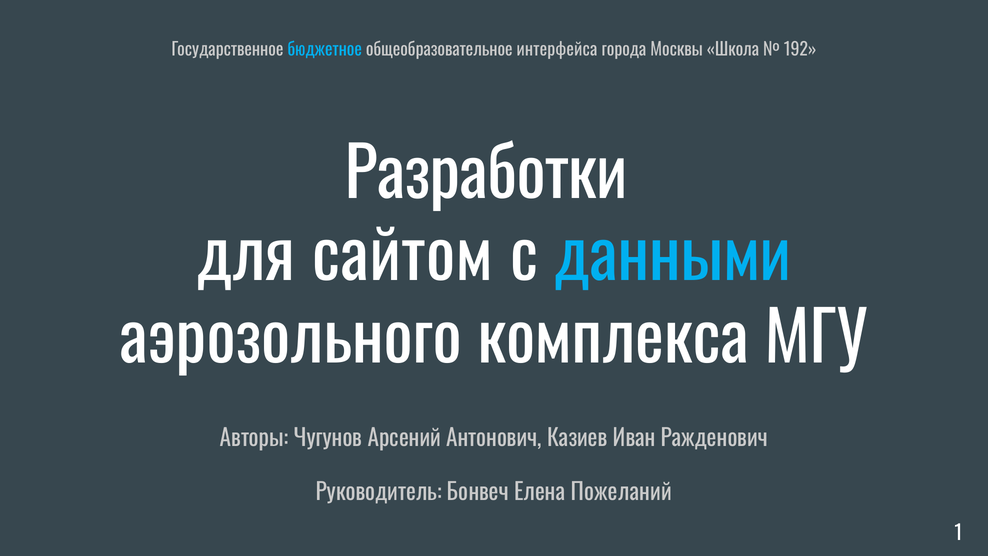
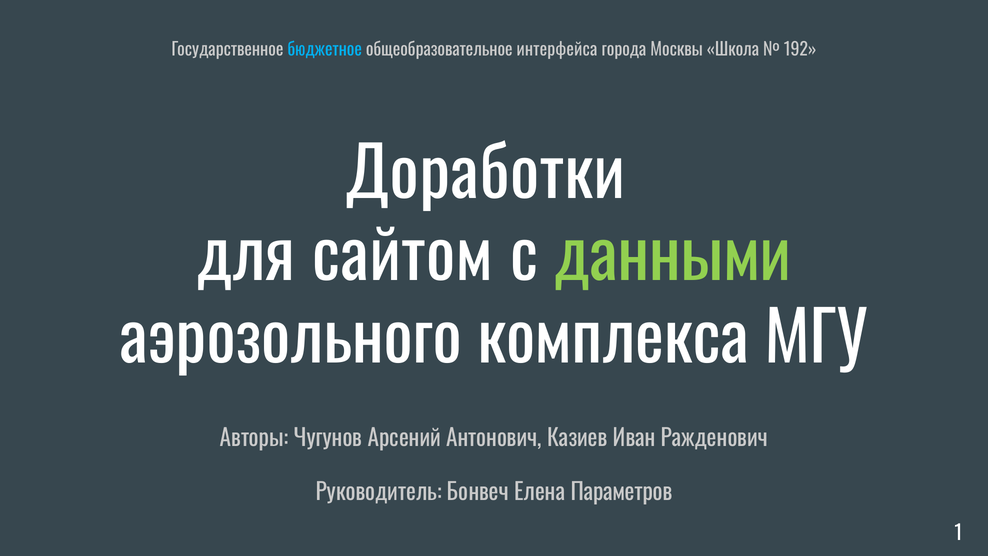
Разработки: Разработки -> Доработки
данными colour: light blue -> light green
Пожеланий: Пожеланий -> Параметров
